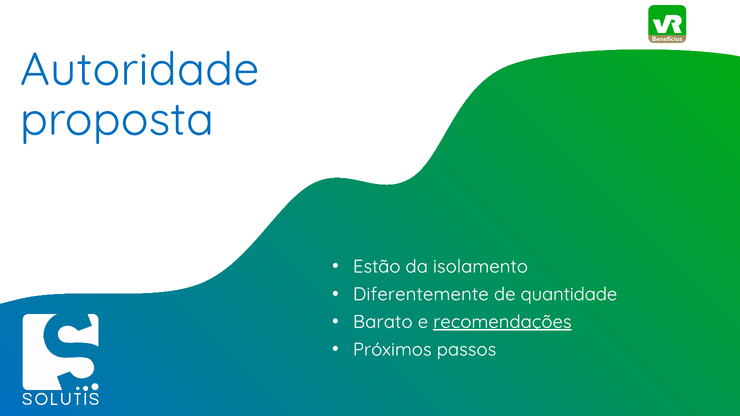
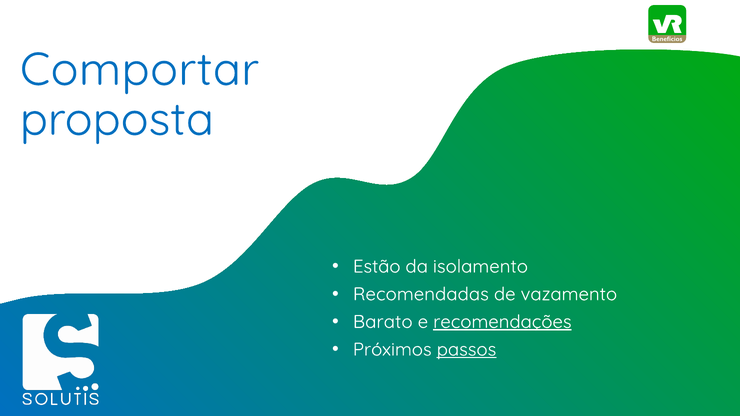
Autoridade: Autoridade -> Comportar
Diferentemente: Diferentemente -> Recomendadas
quantidade: quantidade -> vazamento
passos underline: none -> present
